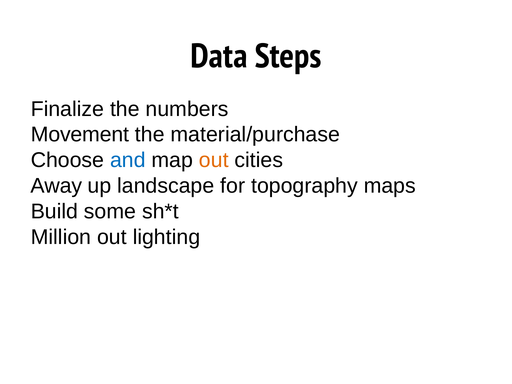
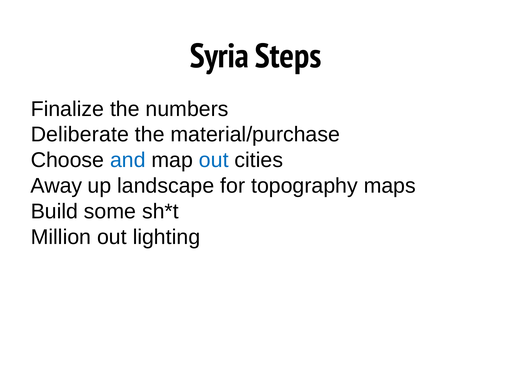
Data: Data -> Syria
Movement: Movement -> Deliberate
out at (214, 160) colour: orange -> blue
